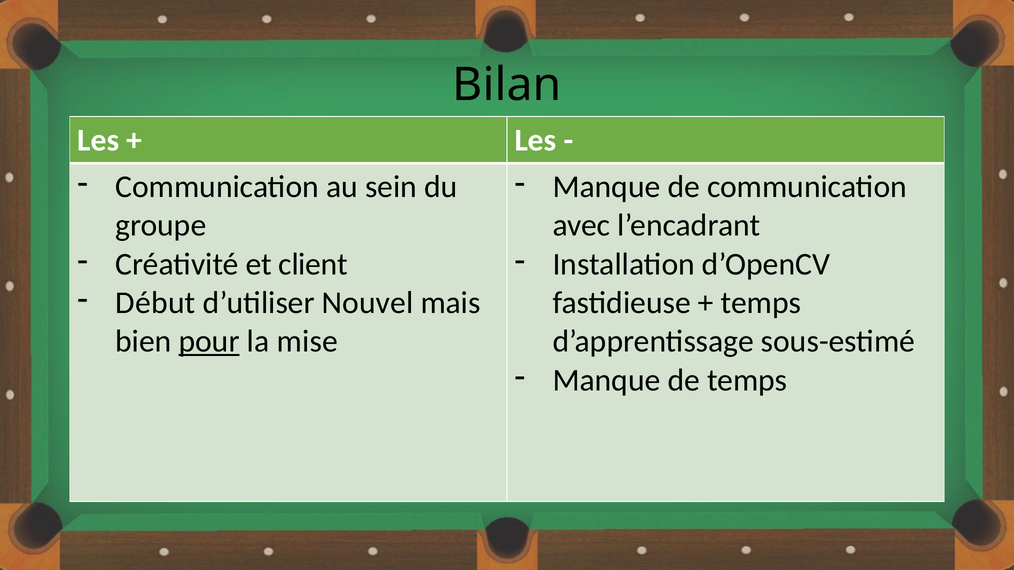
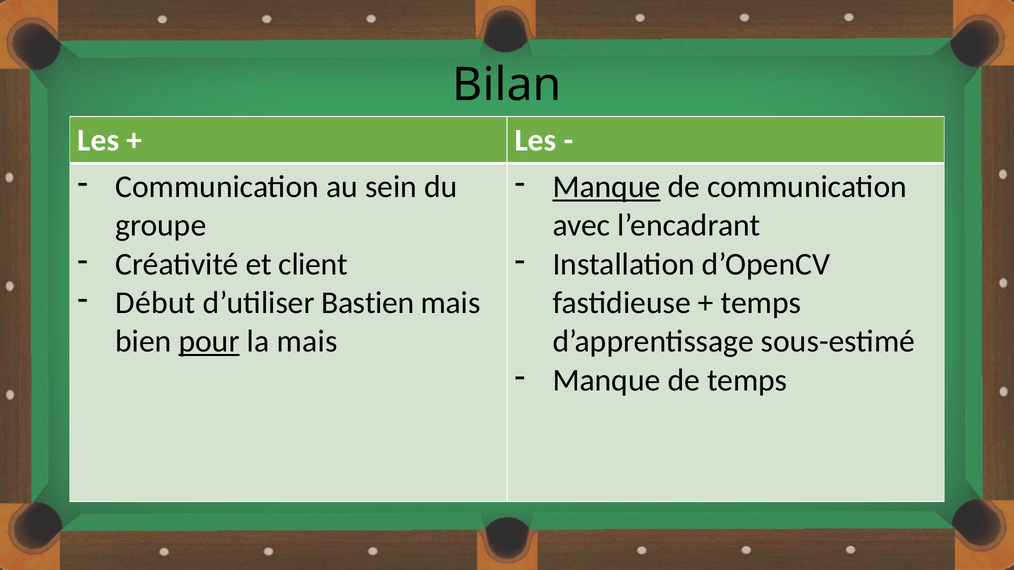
Manque at (607, 187) underline: none -> present
Nouvel: Nouvel -> Bastien
la mise: mise -> mais
